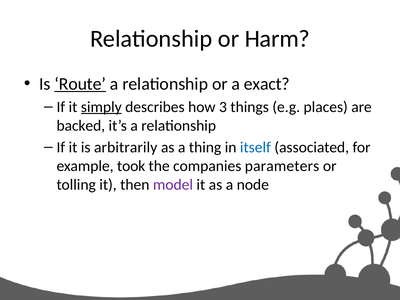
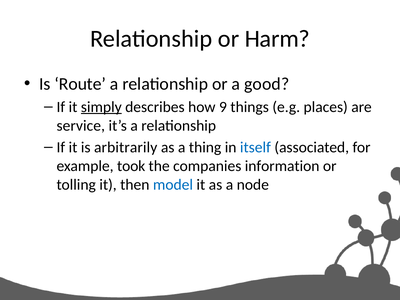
Route underline: present -> none
exact: exact -> good
3: 3 -> 9
backed: backed -> service
parameters: parameters -> information
model colour: purple -> blue
